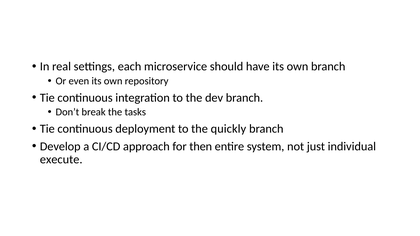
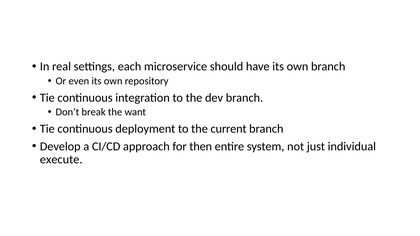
tasks: tasks -> want
quickly: quickly -> current
